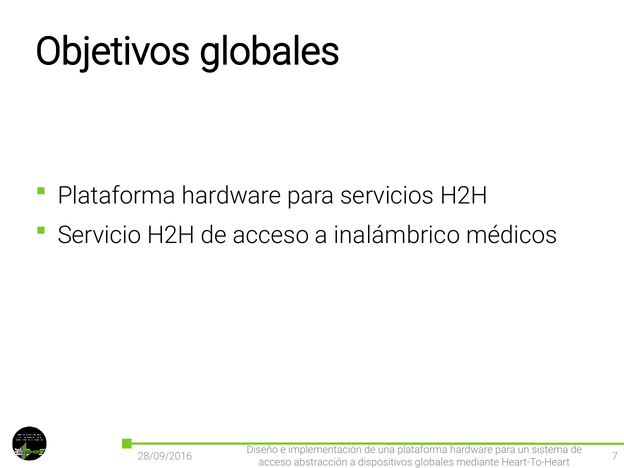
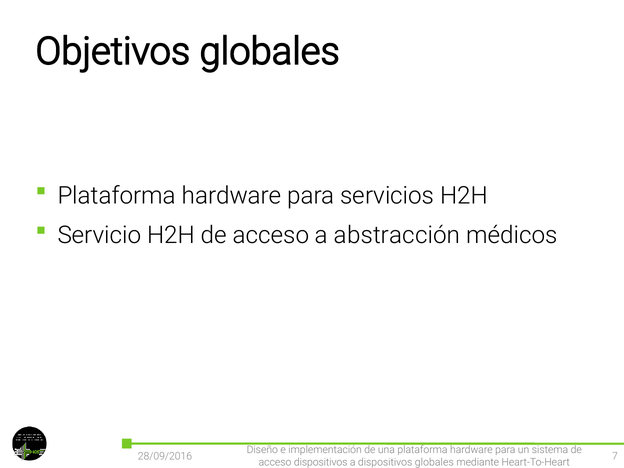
inalámbrico: inalámbrico -> abstracción
acceso abstracción: abstracción -> dispositivos
